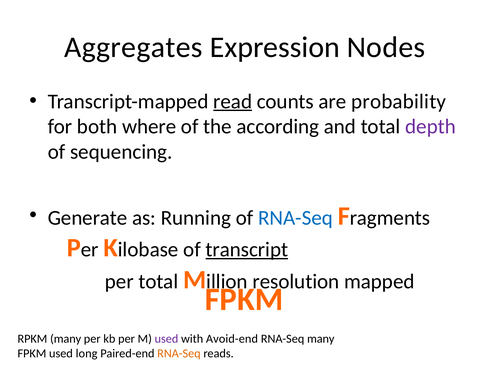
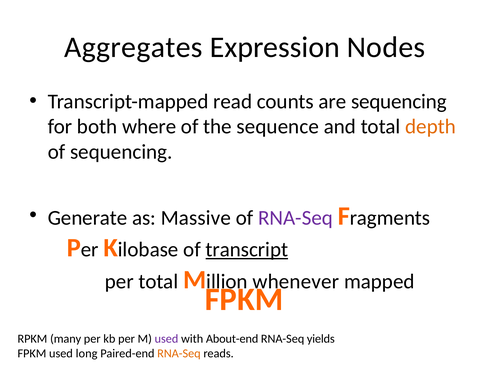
read underline: present -> none
are probability: probability -> sequencing
according: according -> sequence
depth colour: purple -> orange
Running: Running -> Massive
RNA-Seq at (296, 218) colour: blue -> purple
resolution: resolution -> whenever
Avoid-end: Avoid-end -> About-end
RNA-Seq many: many -> yields
